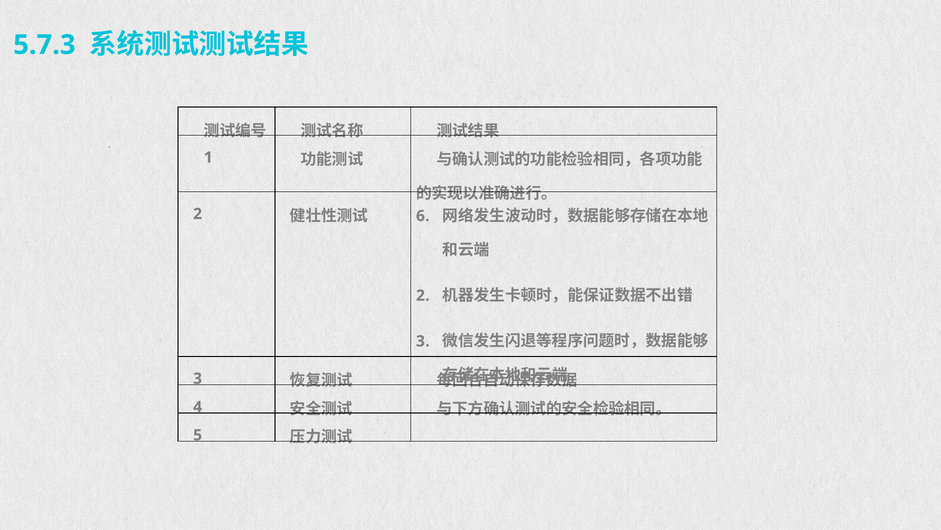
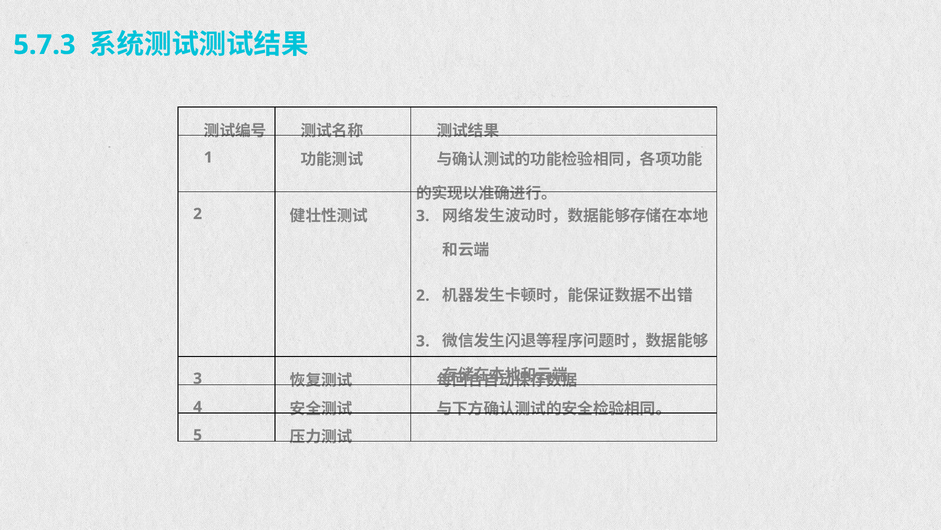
6 at (423, 216): 6 -> 3
